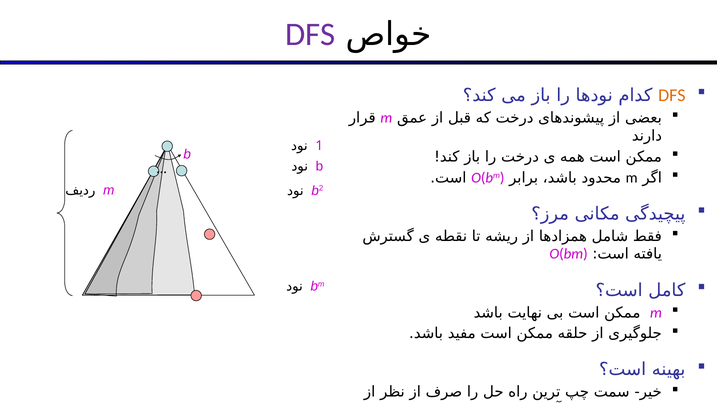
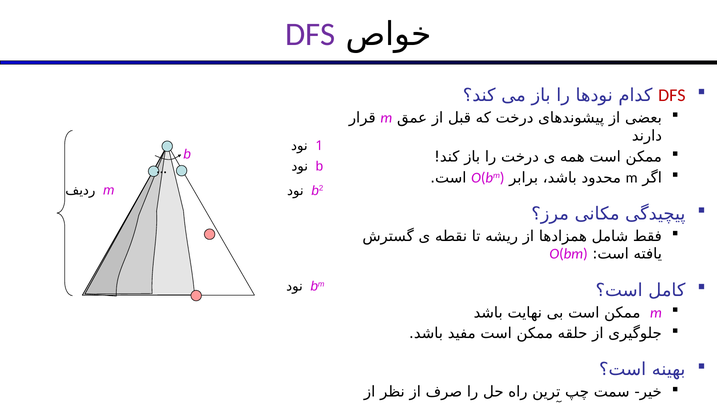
DFS at (672, 96) colour: orange -> red
